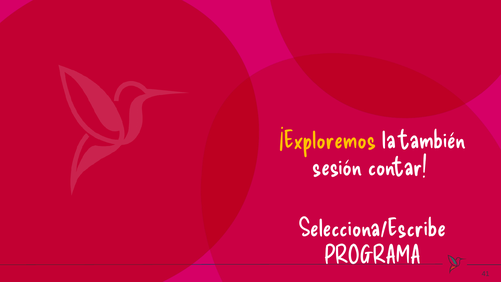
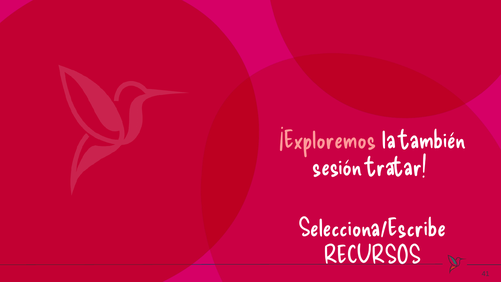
¡Exploremos colour: yellow -> pink
contar: contar -> tratar
PROGRAMA: PROGRAMA -> RECURSOS
